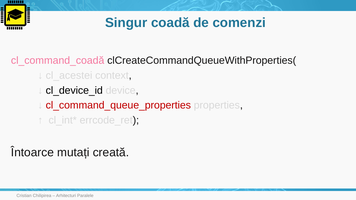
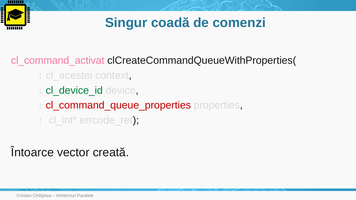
cl_command_coadă: cl_command_coadă -> cl_command_activat
cl_device_id colour: black -> green
mutați: mutați -> vector
